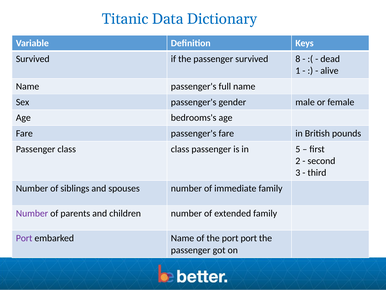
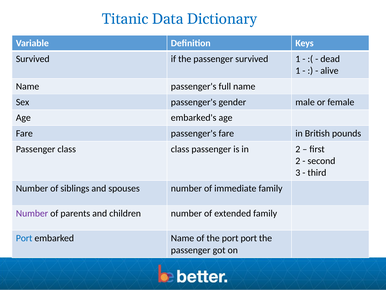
survived 8: 8 -> 1
bedrooms's: bedrooms's -> embarked's
in 5: 5 -> 2
Port at (24, 238) colour: purple -> blue
